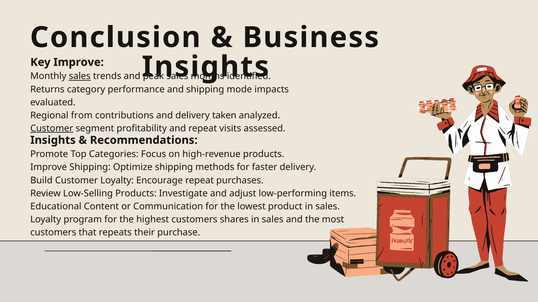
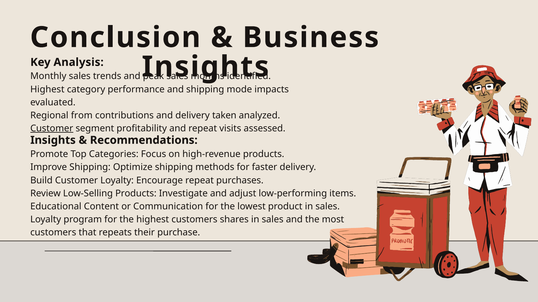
Key Improve: Improve -> Analysis
sales at (80, 76) underline: present -> none
Returns at (47, 89): Returns -> Highest
